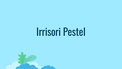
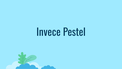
Irrisori: Irrisori -> Invece
